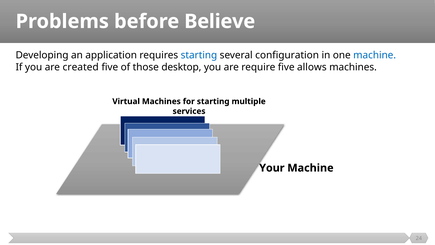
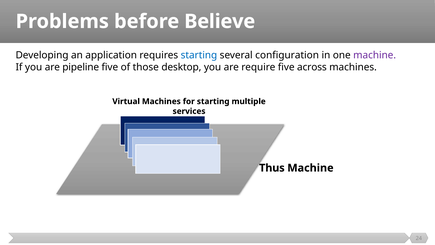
machine at (375, 55) colour: blue -> purple
created: created -> pipeline
allows: allows -> across
Your: Your -> Thus
